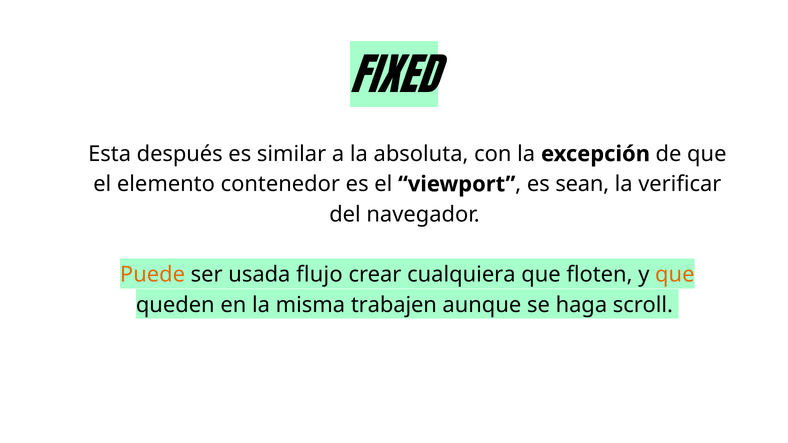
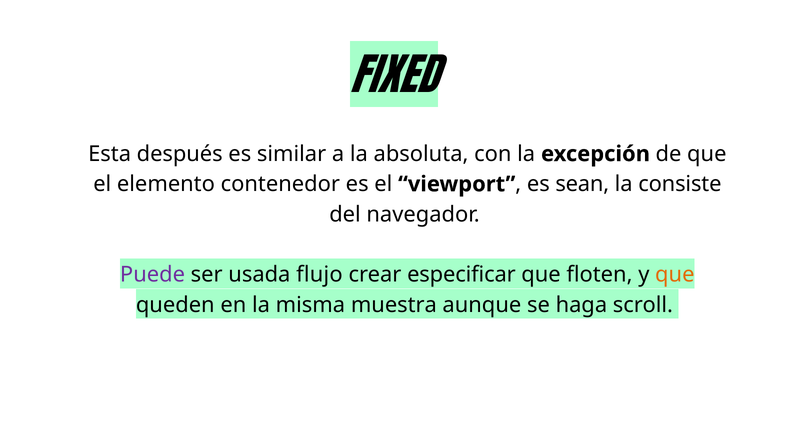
verificar: verificar -> consiste
Puede colour: orange -> purple
cualquiera: cualquiera -> especificar
trabajen: trabajen -> muestra
